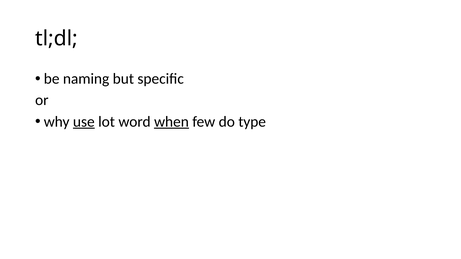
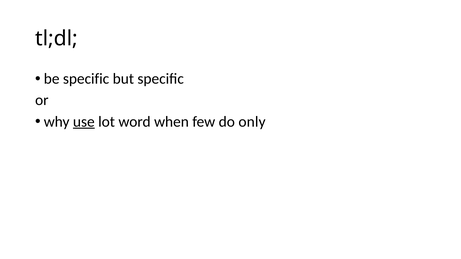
be naming: naming -> specific
when underline: present -> none
type: type -> only
